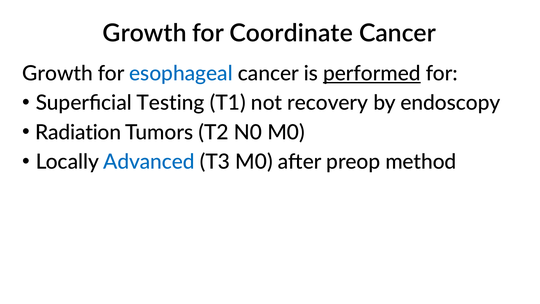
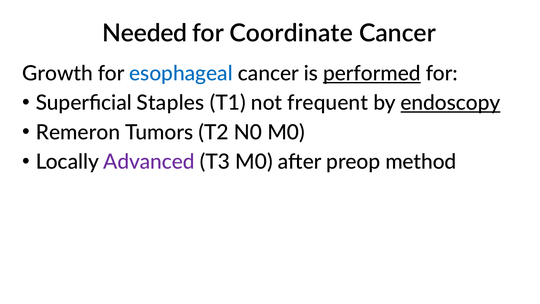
Growth at (145, 33): Growth -> Needed
Testing: Testing -> Staples
recovery: recovery -> frequent
endoscopy underline: none -> present
Radiation: Radiation -> Remeron
Advanced colour: blue -> purple
